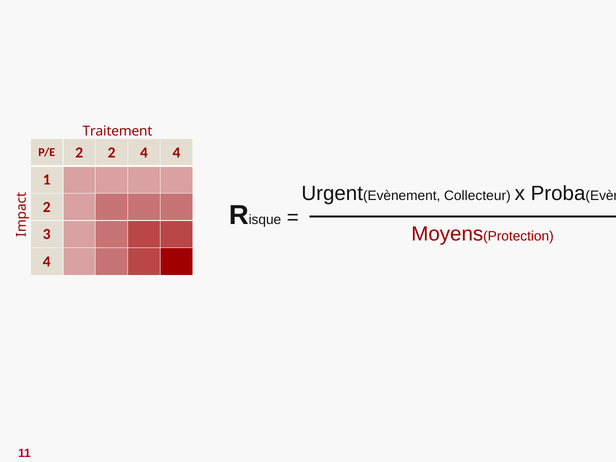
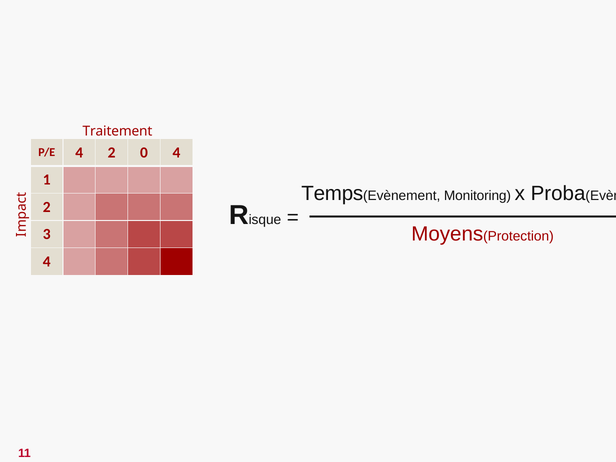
P/E 2: 2 -> 4
2 4: 4 -> 0
Urgent: Urgent -> Temps
Collecteur: Collecteur -> Monitoring
